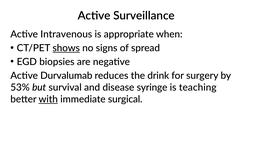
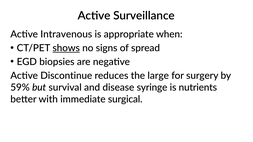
Durvalumab: Durvalumab -> Discontinue
drink: drink -> large
53%: 53% -> 59%
teaching: teaching -> nutrients
with underline: present -> none
